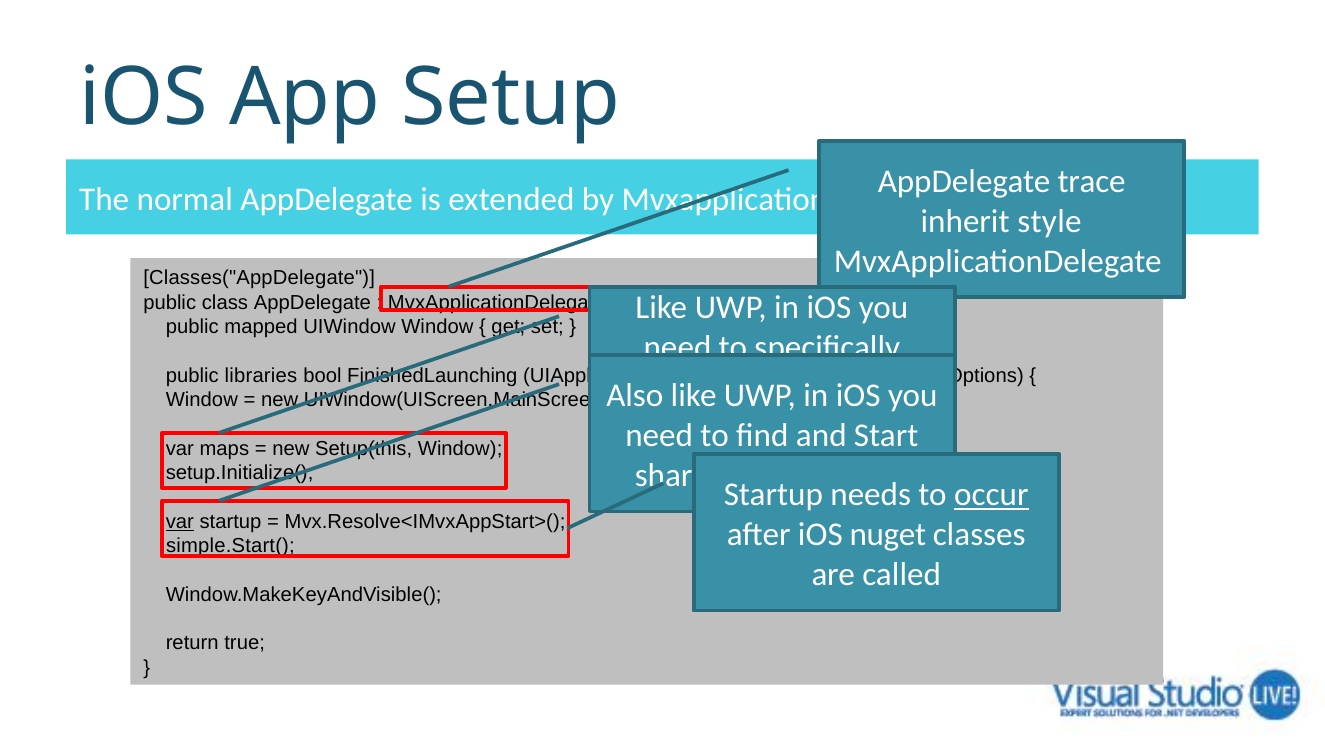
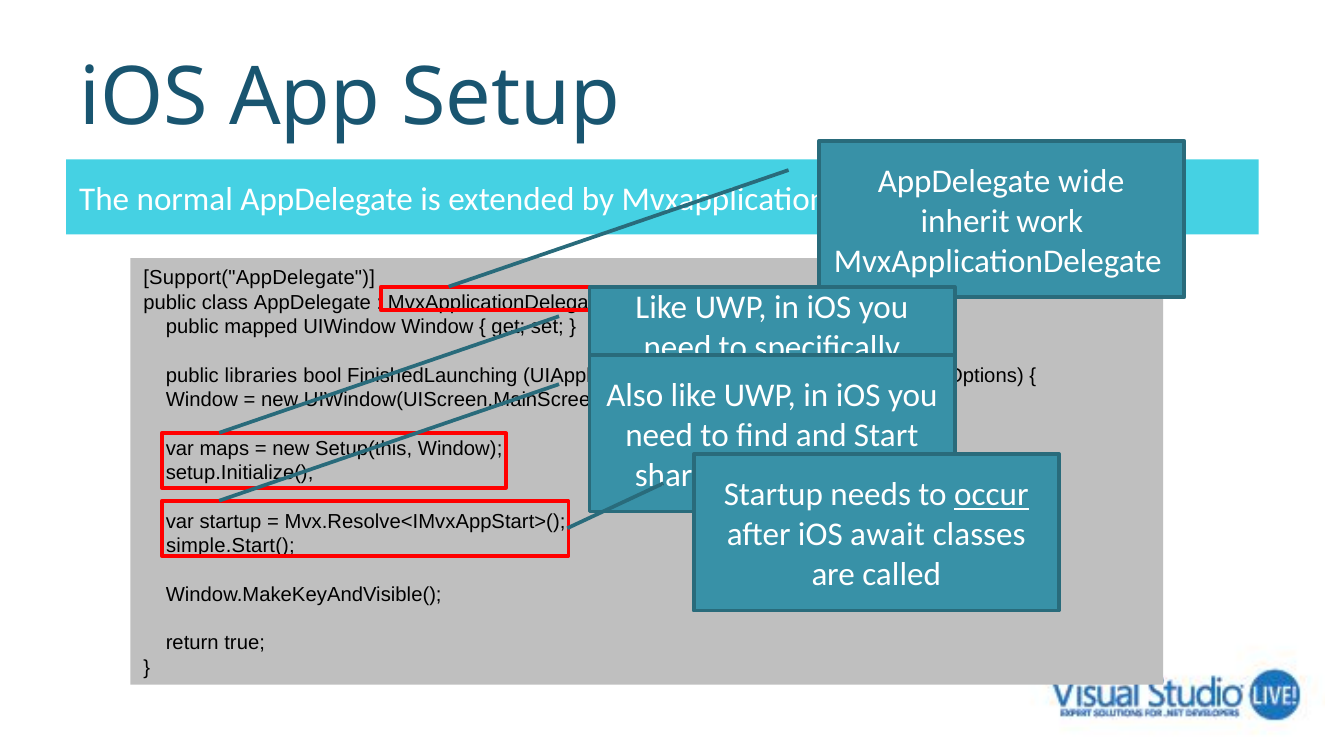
trace: trace -> wide
style: style -> work
Classes("AppDelegate: Classes("AppDelegate -> Support("AppDelegate
var at (180, 521) underline: present -> none
nuget: nuget -> await
